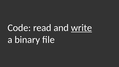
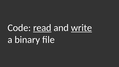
read underline: none -> present
